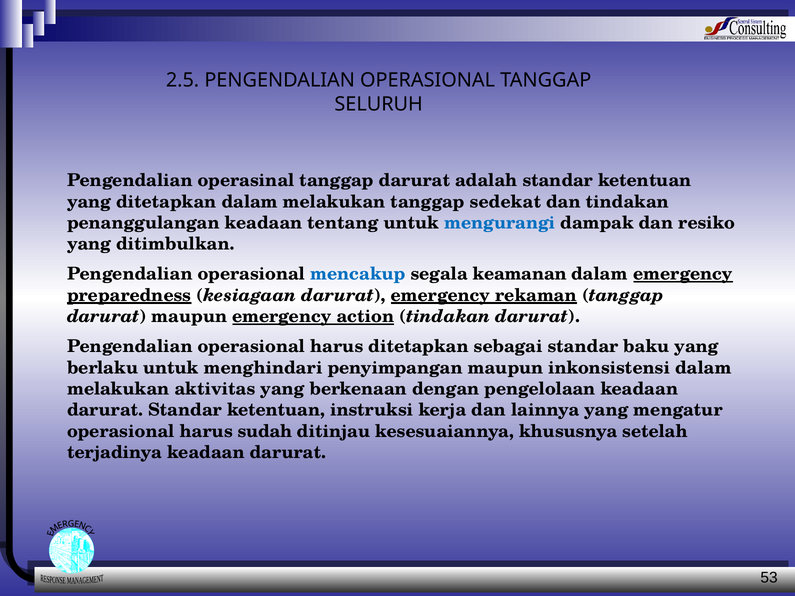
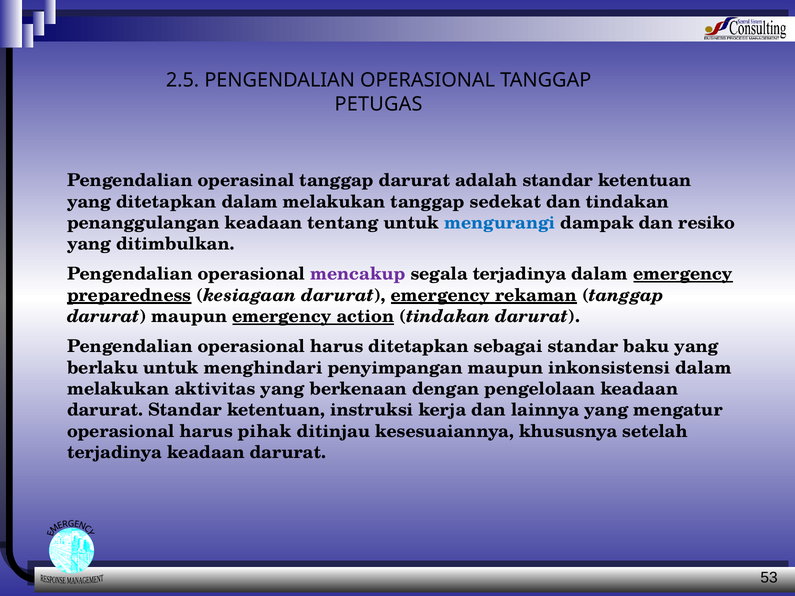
SELURUH: SELURUH -> PETUGAS
mencakup colour: blue -> purple
segala keamanan: keamanan -> terjadinya
sudah: sudah -> pihak
